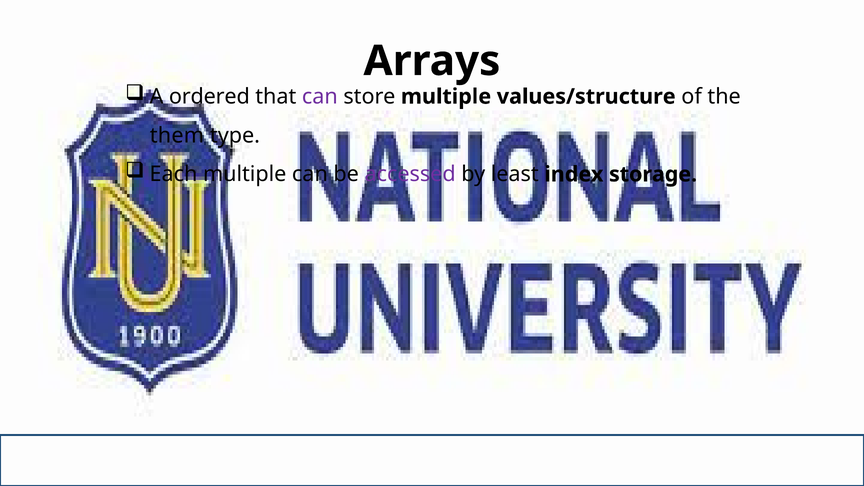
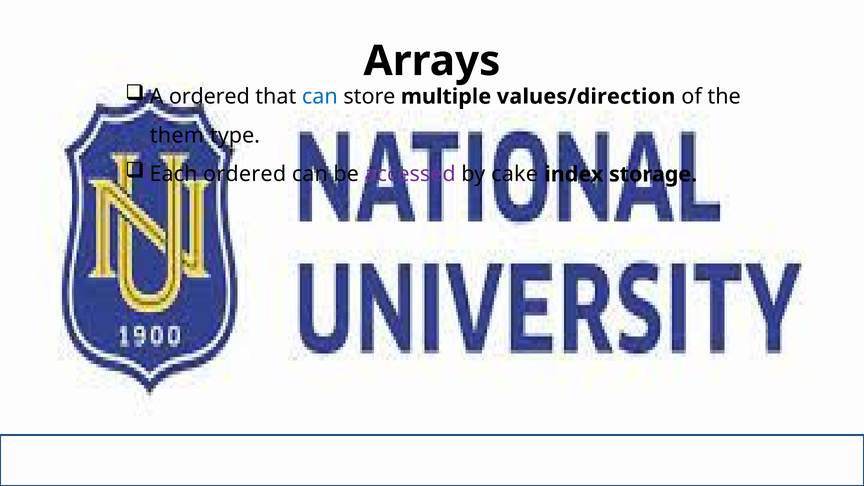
can at (320, 97) colour: purple -> blue
values/structure: values/structure -> values/direction
Each multiple: multiple -> ordered
least: least -> cake
